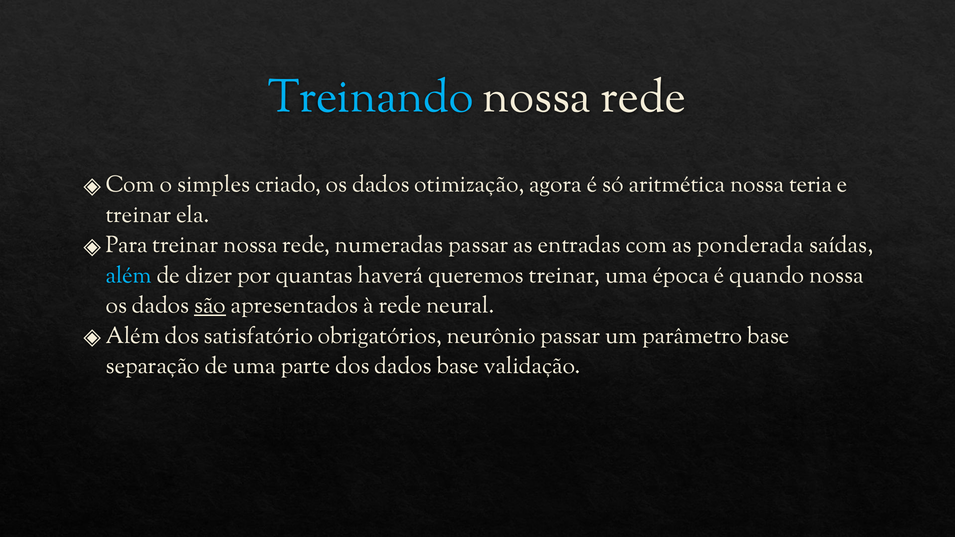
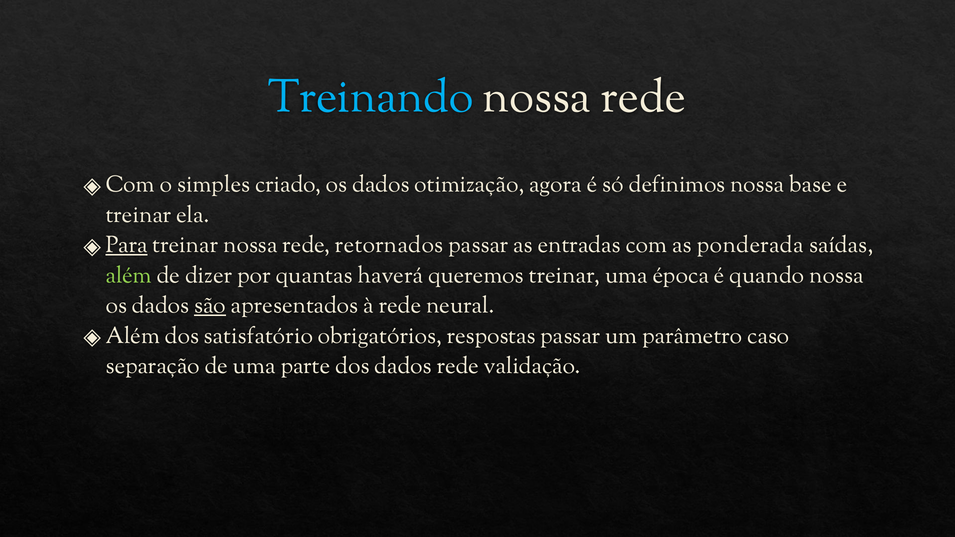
aritmética: aritmética -> definimos
teria: teria -> base
Para underline: none -> present
numeradas: numeradas -> retornados
além at (129, 275) colour: light blue -> light green
neurônio: neurônio -> respostas
parâmetro base: base -> caso
dados base: base -> rede
